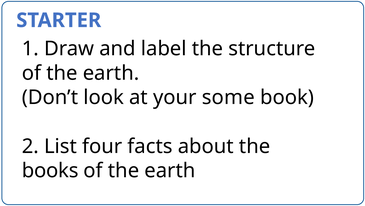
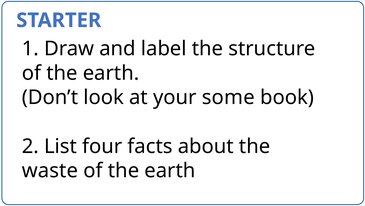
books: books -> waste
